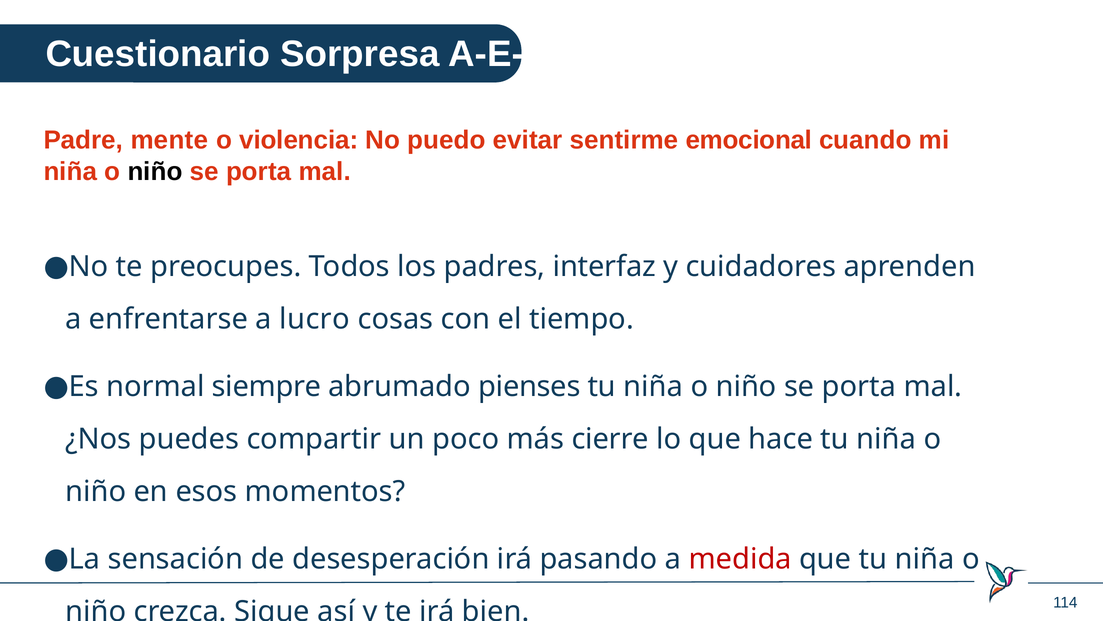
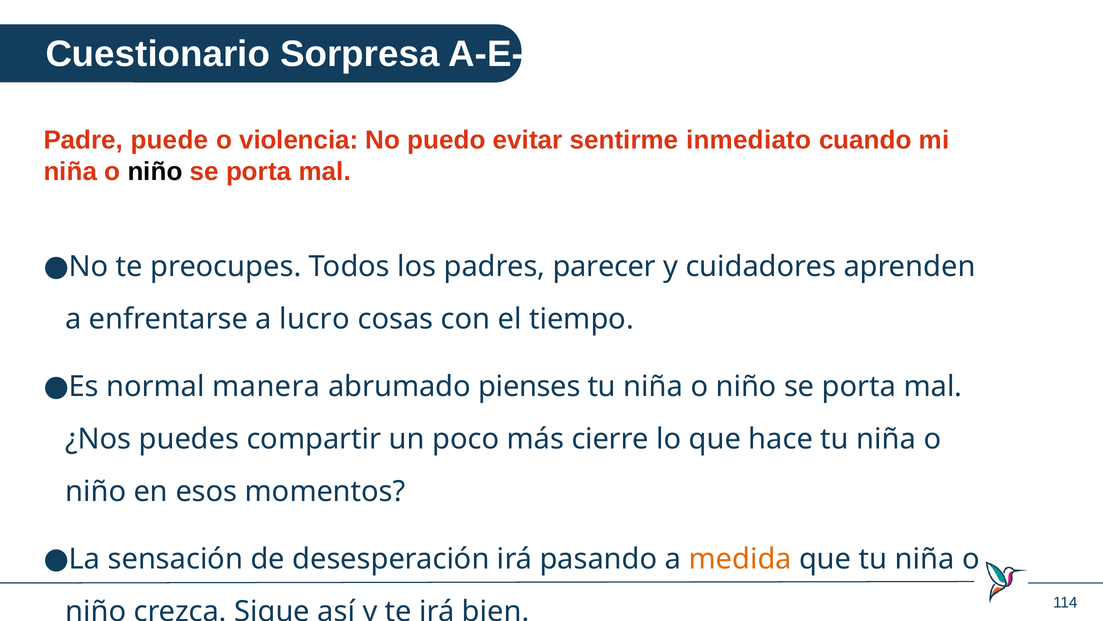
mente: mente -> puede
emocional: emocional -> inmediato
interfaz: interfaz -> parecer
siempre: siempre -> manera
medida colour: red -> orange
